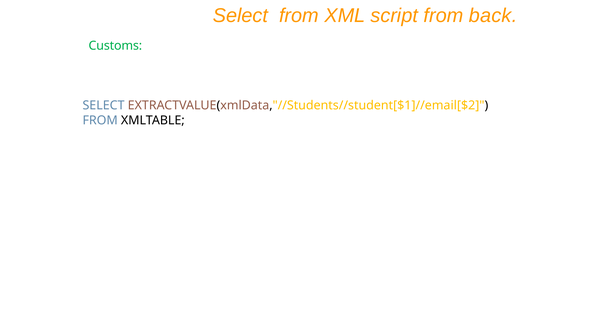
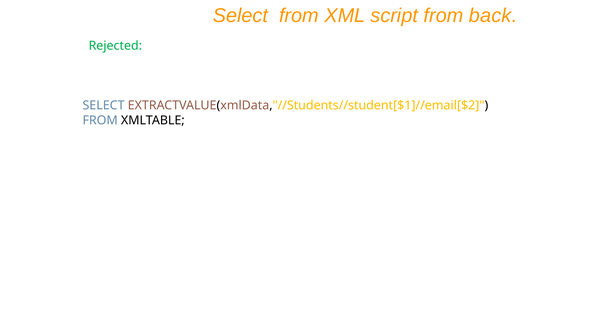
Customs: Customs -> Rejected
